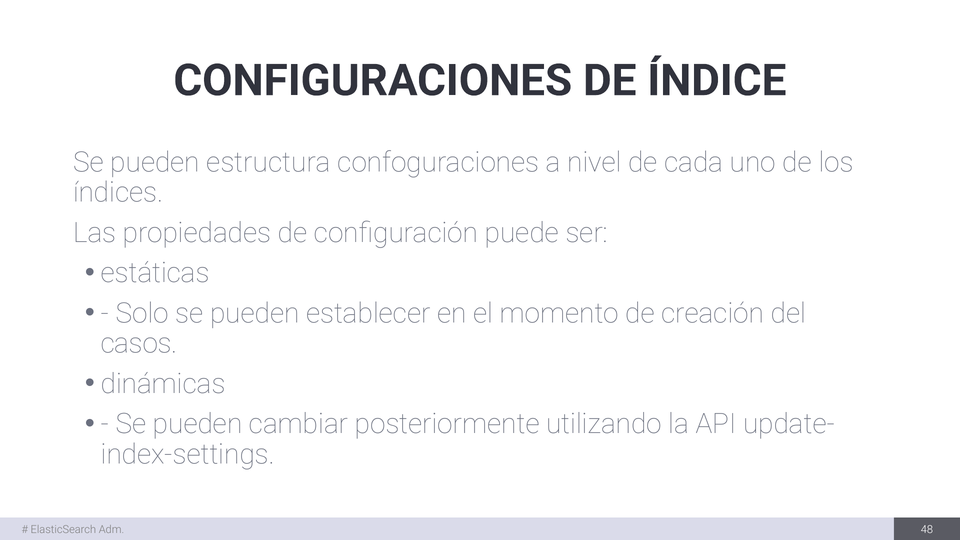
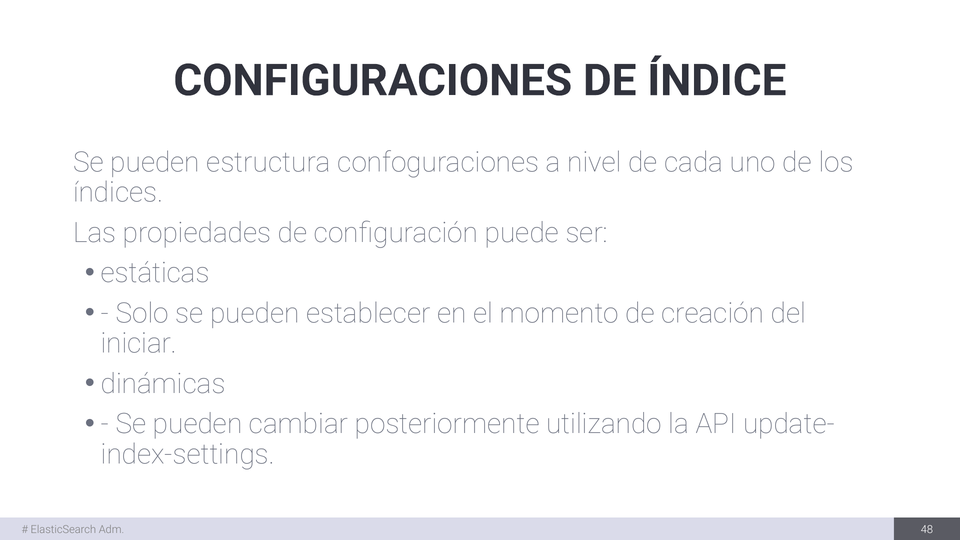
casos: casos -> iniciar
